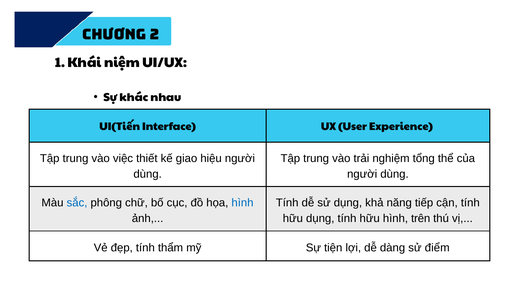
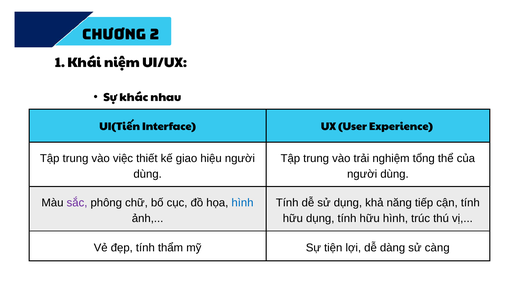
sắc colour: blue -> purple
trên: trên -> trúc
điểm: điểm -> càng
